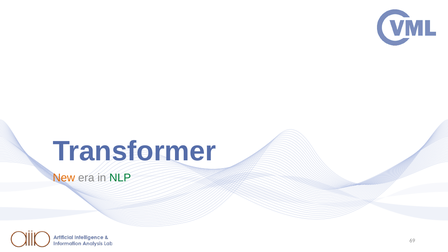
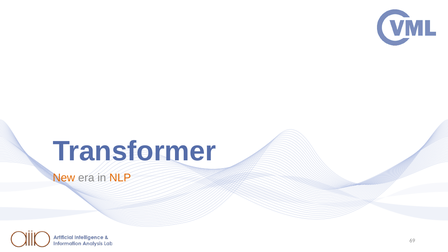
NLP colour: green -> orange
